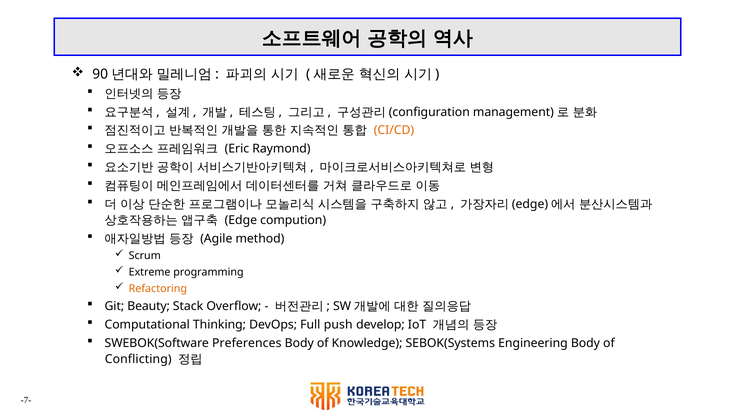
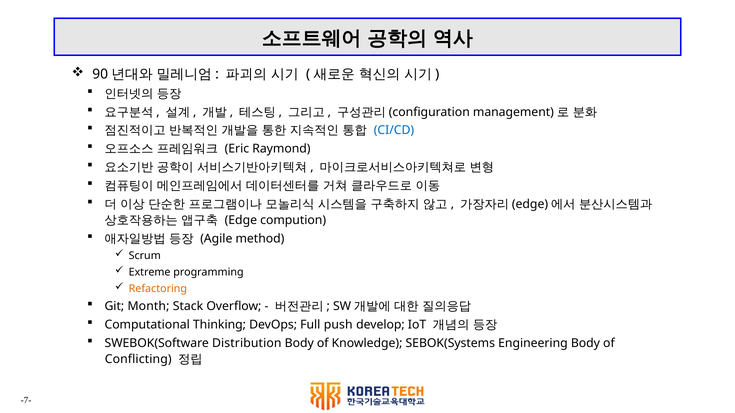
CI/CD colour: orange -> blue
Beauty: Beauty -> Month
Preferences: Preferences -> Distribution
